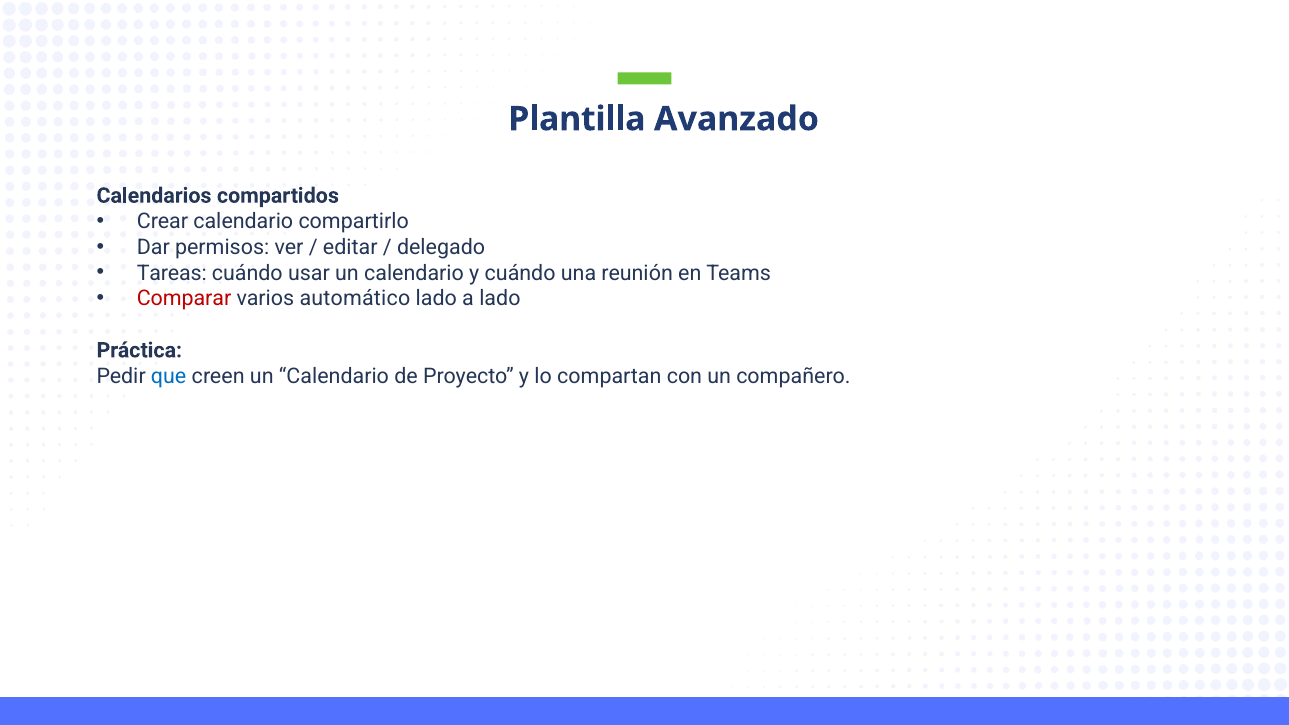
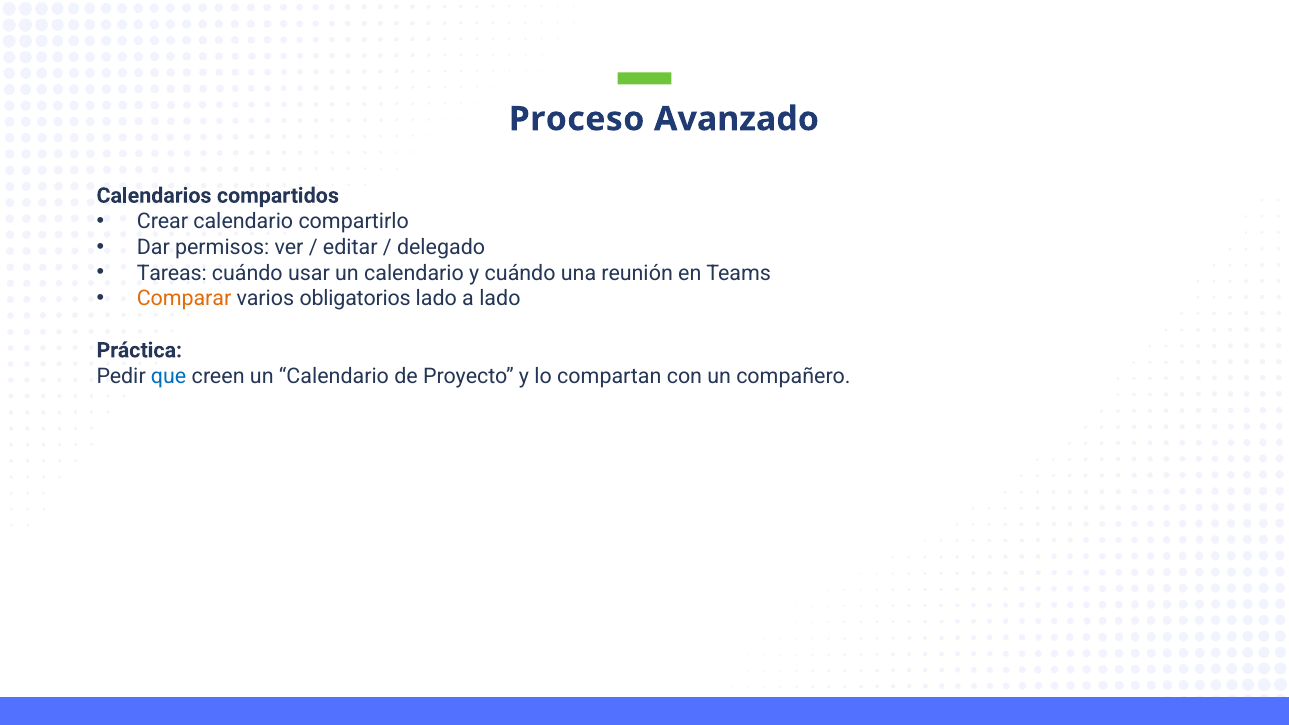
Plantilla: Plantilla -> Proceso
Comparar colour: red -> orange
automático: automático -> obligatorios
